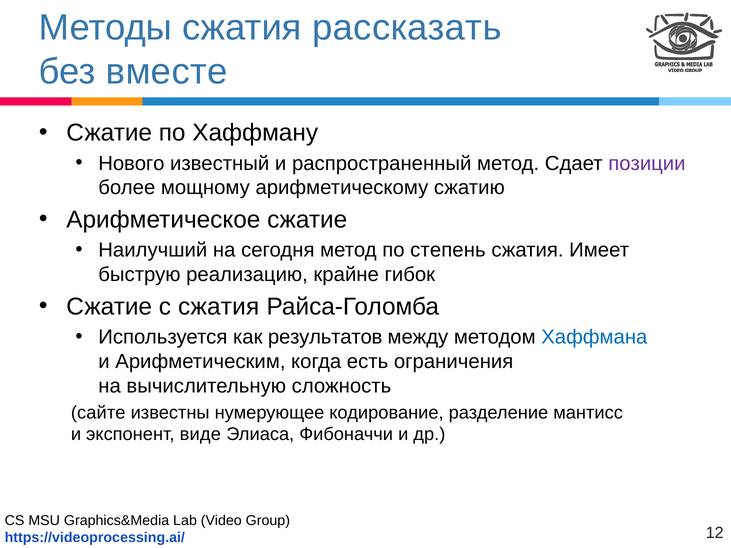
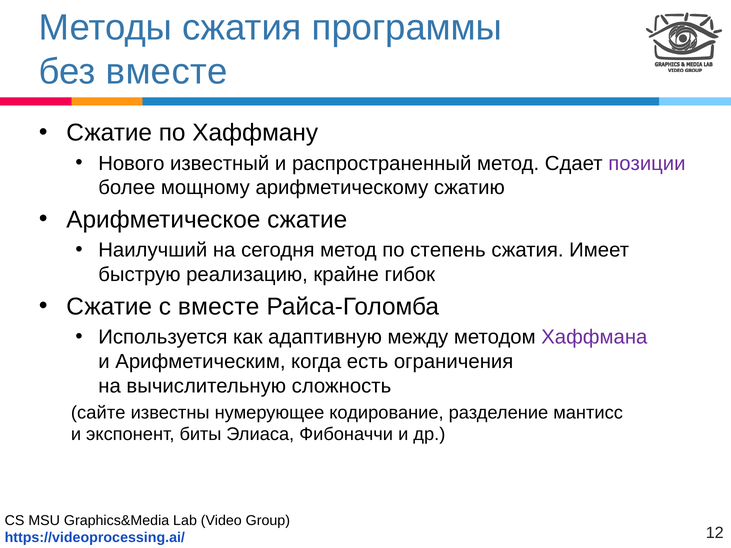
рассказать: рассказать -> программы
с сжатия: сжатия -> вместе
результатов: результатов -> адаптивную
Хаффмана colour: blue -> purple
виде: виде -> биты
